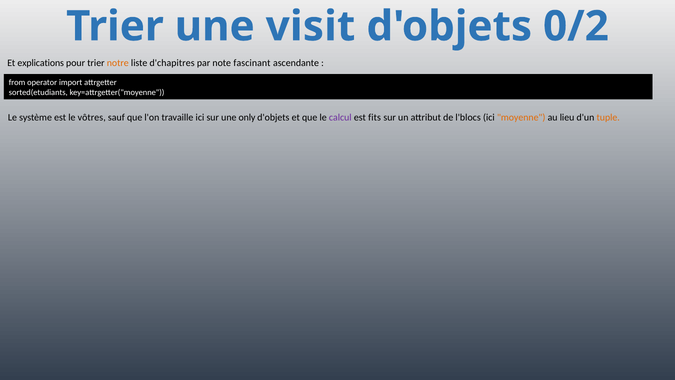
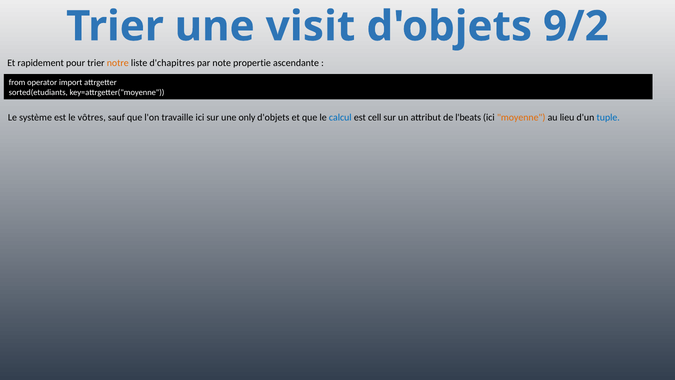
0/2: 0/2 -> 9/2
explications: explications -> rapidement
fascinant: fascinant -> propertie
calcul colour: purple -> blue
fits: fits -> cell
l'blocs: l'blocs -> l'beats
tuple colour: orange -> blue
